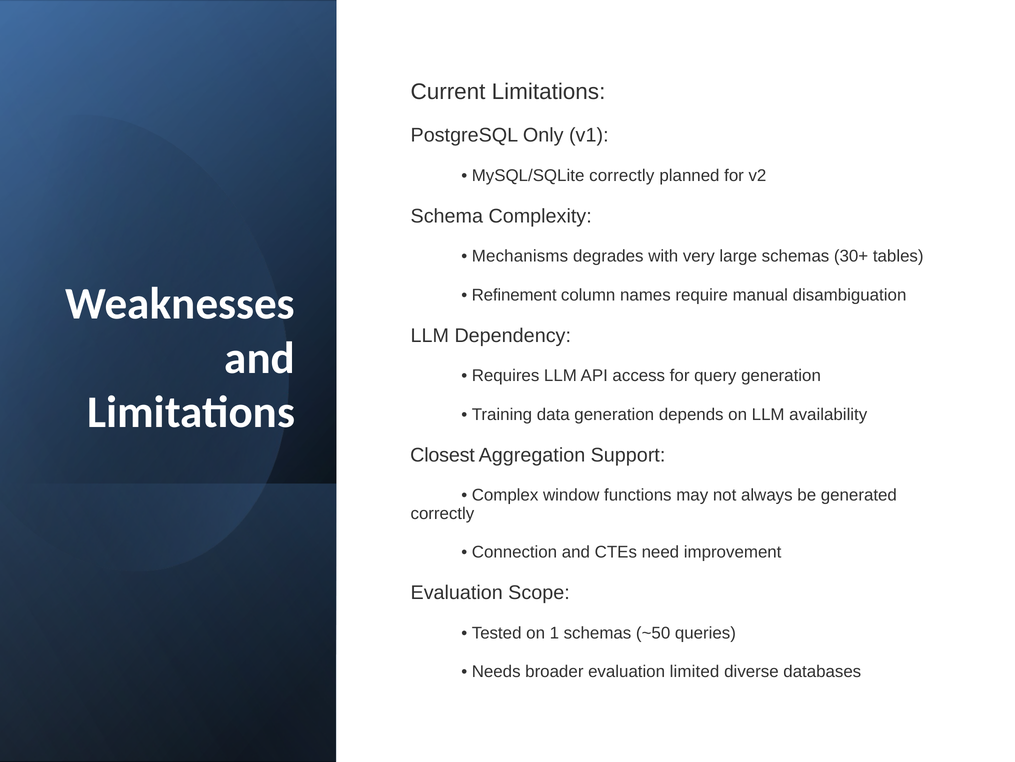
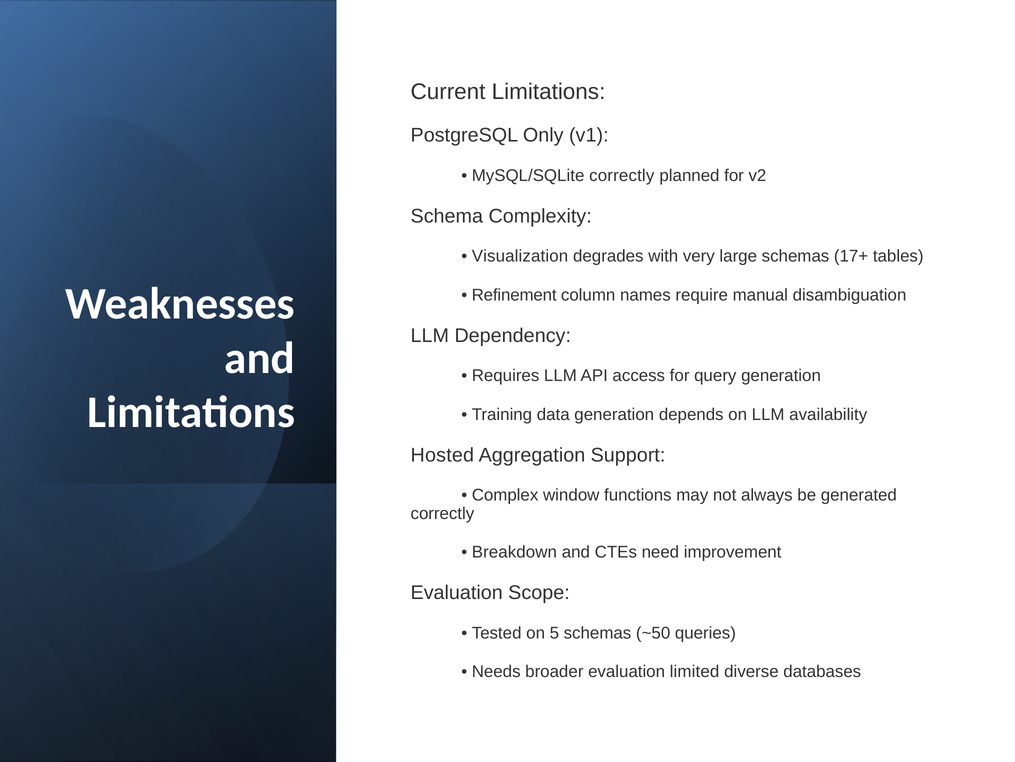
Mechanisms: Mechanisms -> Visualization
30+: 30+ -> 17+
Closest: Closest -> Hosted
Connection: Connection -> Breakdown
1: 1 -> 5
